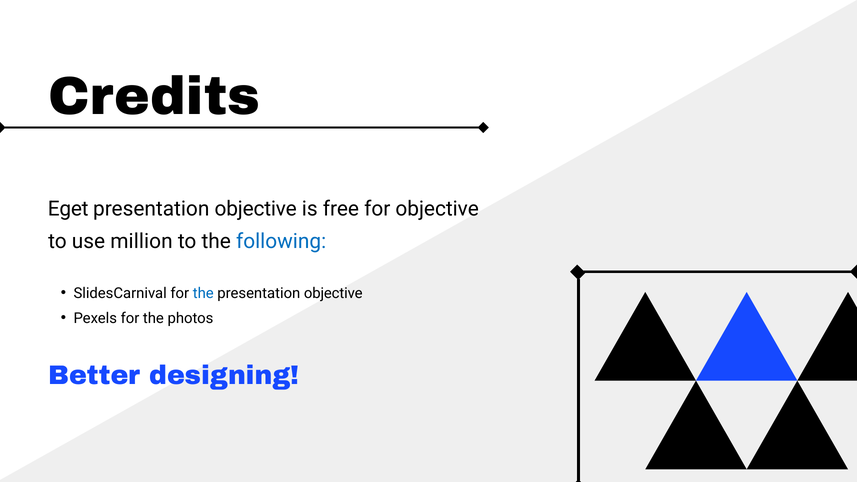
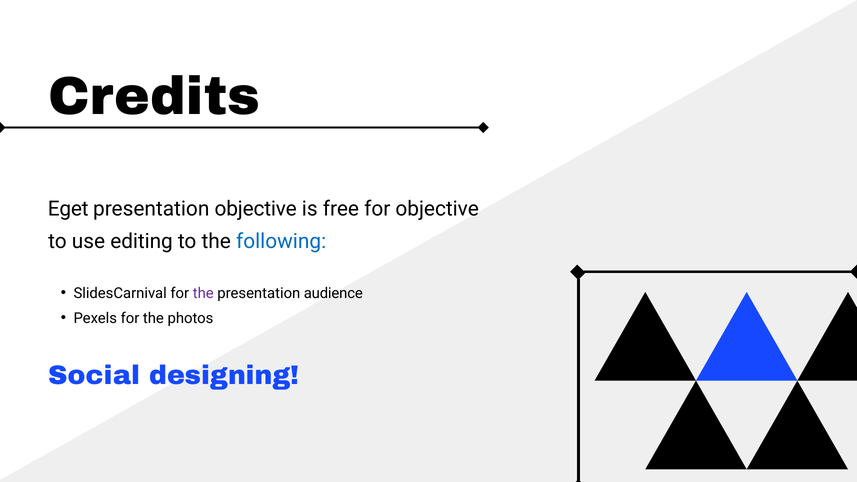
million: million -> editing
the at (203, 293) colour: blue -> purple
objective at (333, 293): objective -> audience
Better: Better -> Social
